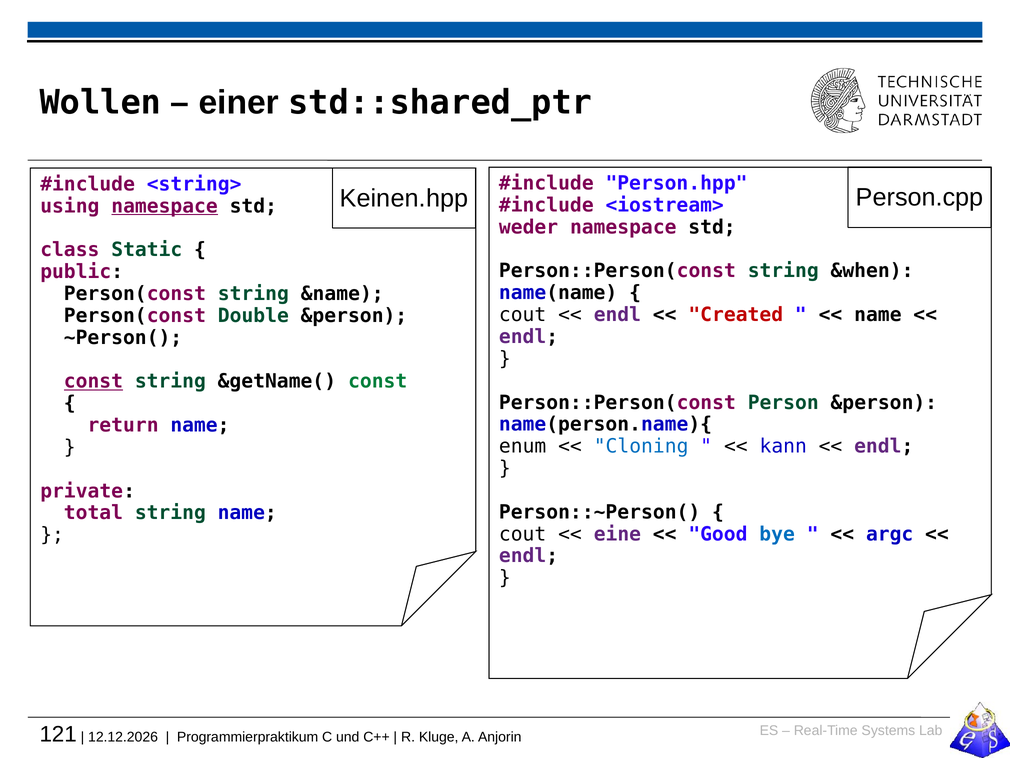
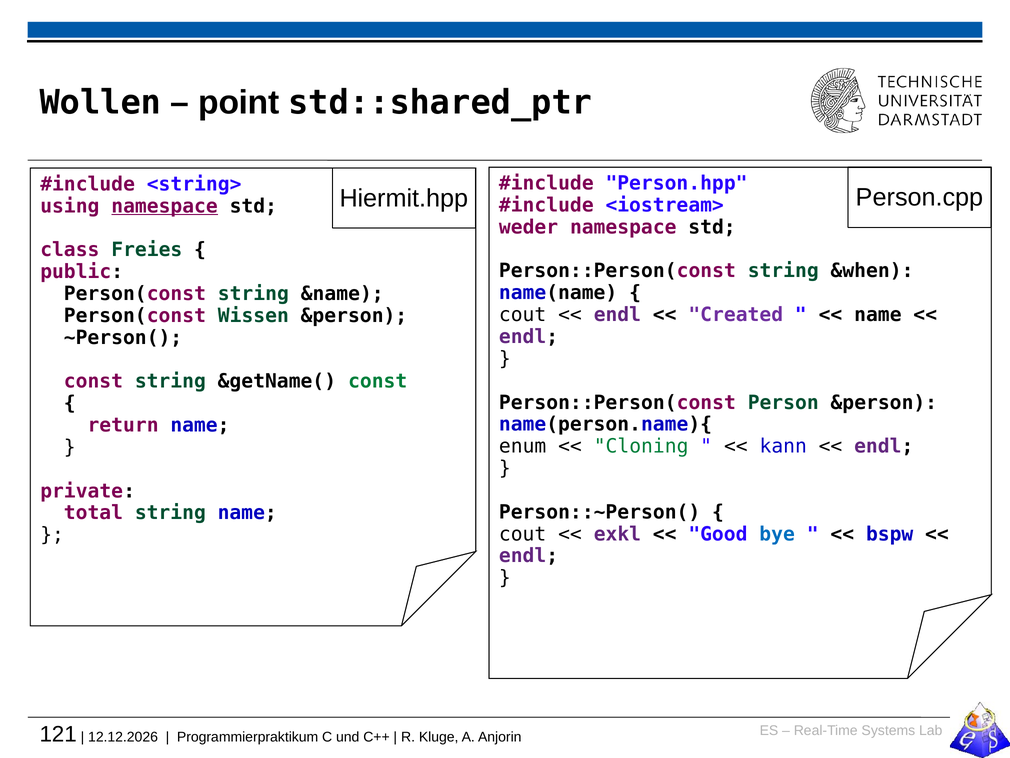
einer: einer -> point
Keinen.hpp: Keinen.hpp -> Hiermit.hpp
Static: Static -> Freies
Created colour: red -> purple
Double: Double -> Wissen
const at (93, 381) underline: present -> none
Cloning colour: blue -> green
eine: eine -> exkl
argc: argc -> bspw
